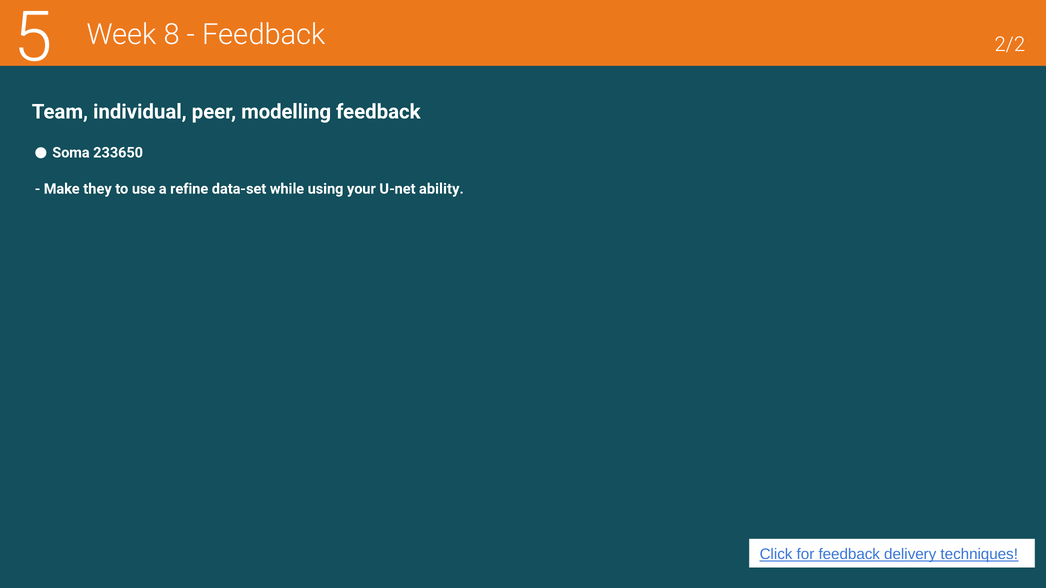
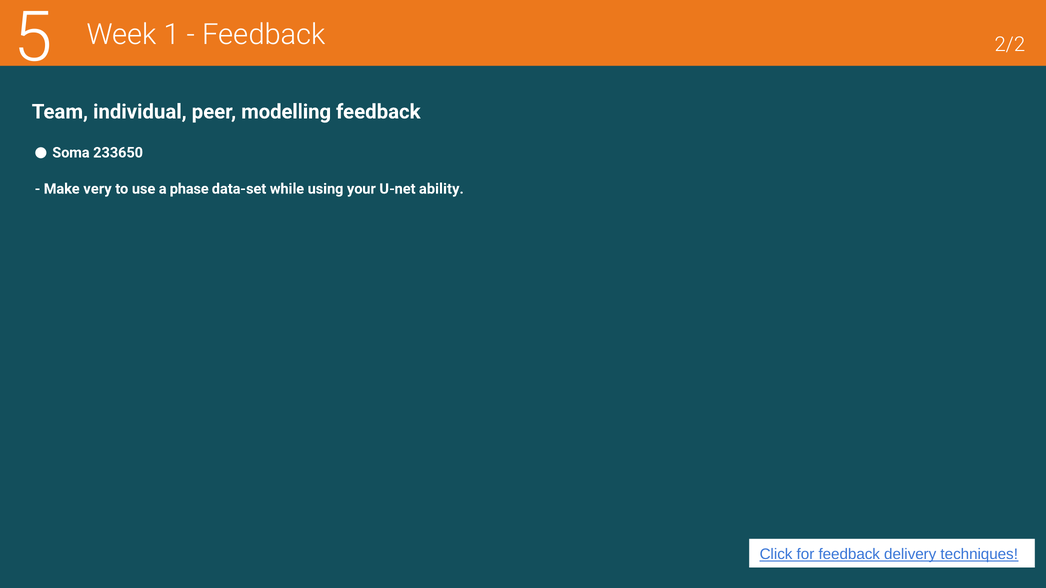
8: 8 -> 1
they: they -> very
refine: refine -> phase
